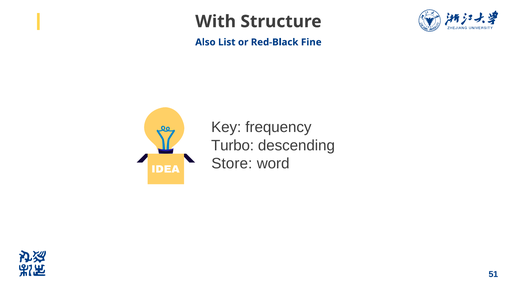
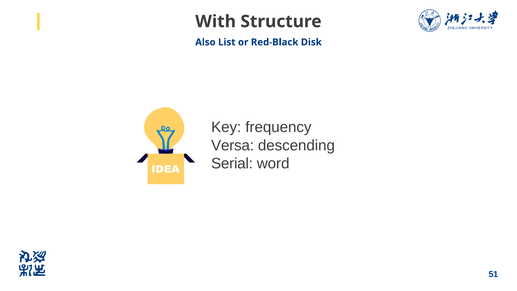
Fine: Fine -> Disk
Turbo: Turbo -> Versa
Store: Store -> Serial
